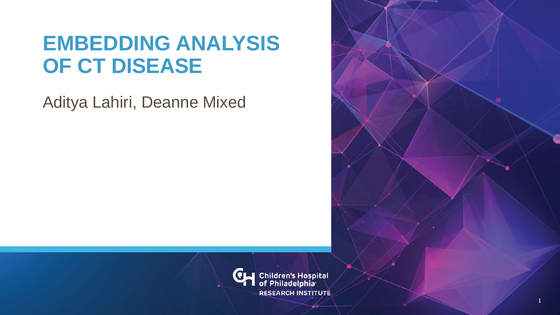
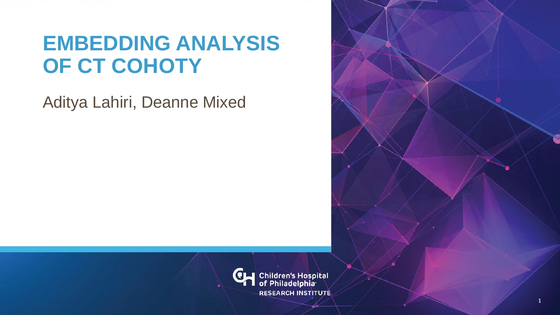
DISEASE: DISEASE -> COHOTY
